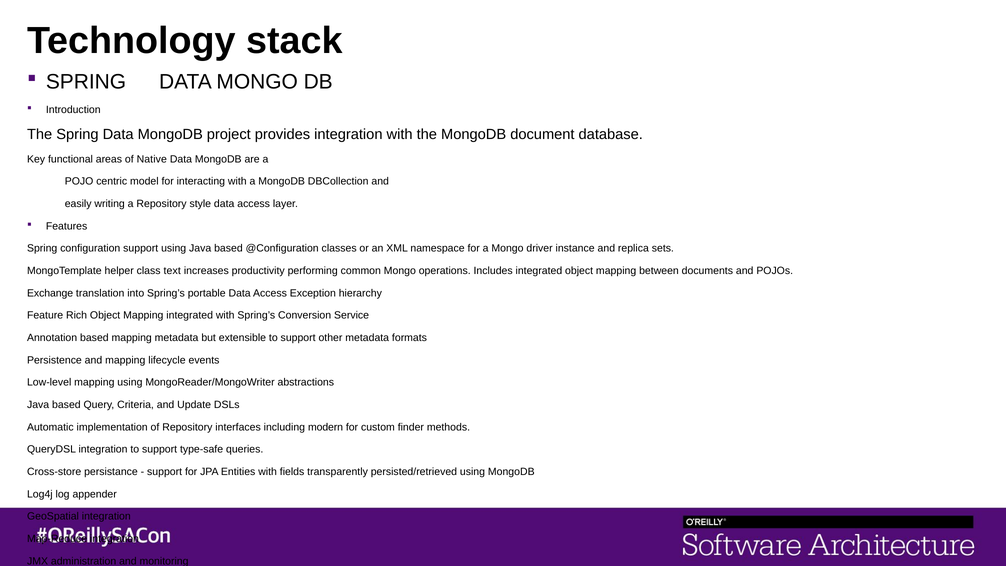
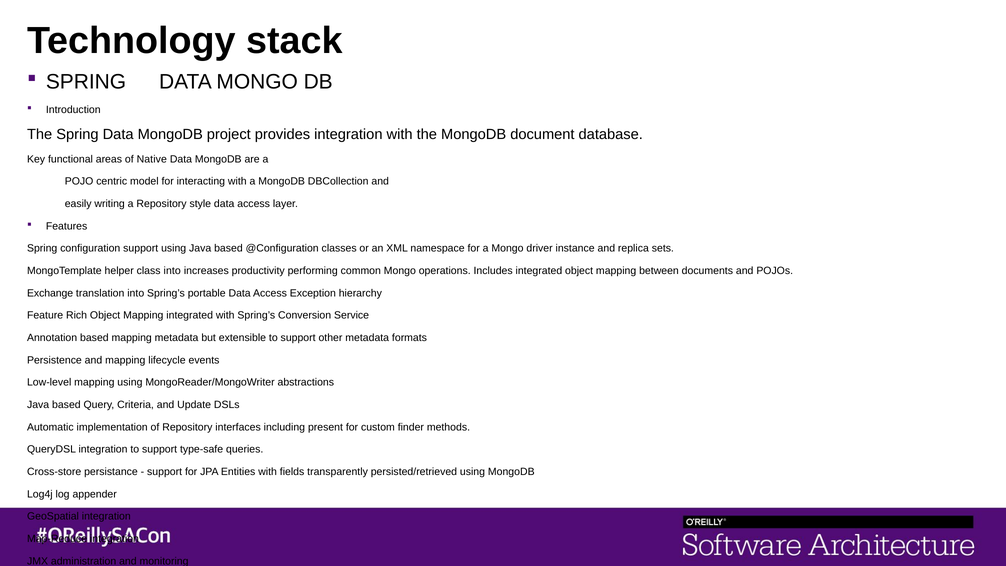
class text: text -> into
modern: modern -> present
